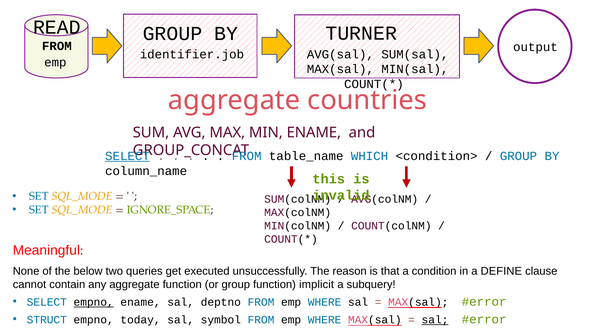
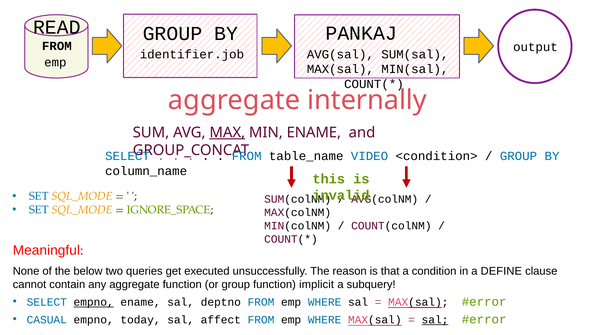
TURNER: TURNER -> PANKAJ
countries: countries -> internally
MAX underline: none -> present
SELECT at (127, 156) underline: present -> none
WHICH: WHICH -> VIDEO
STRUCT: STRUCT -> CASUAL
symbol: symbol -> affect
